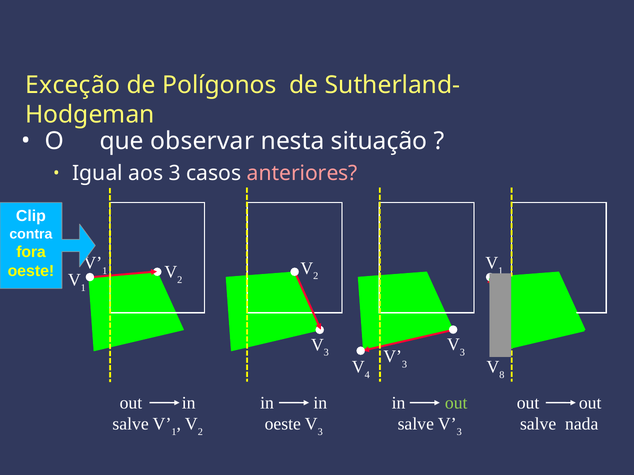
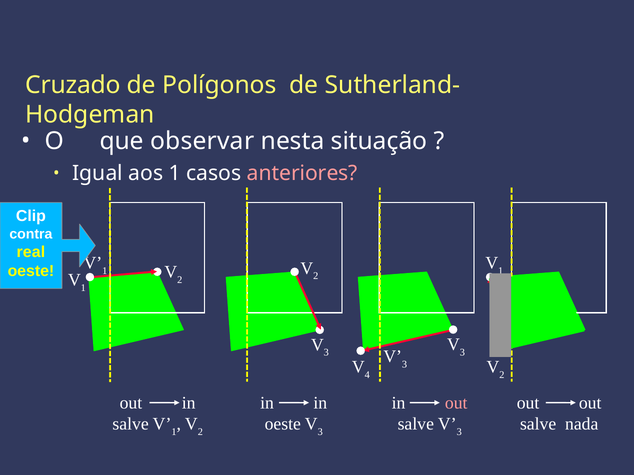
Exceção: Exceção -> Cruzado
aos 3: 3 -> 1
fora: fora -> real
8 at (502, 375): 8 -> 2
out at (456, 403) colour: light green -> pink
